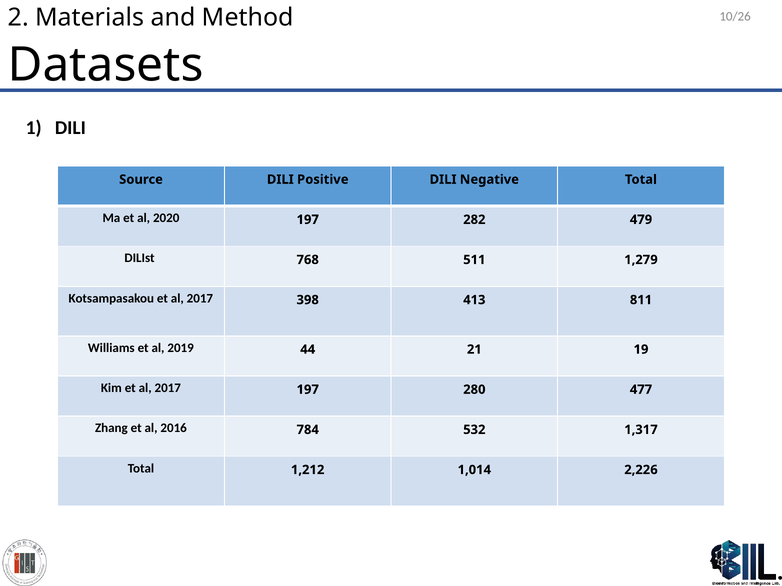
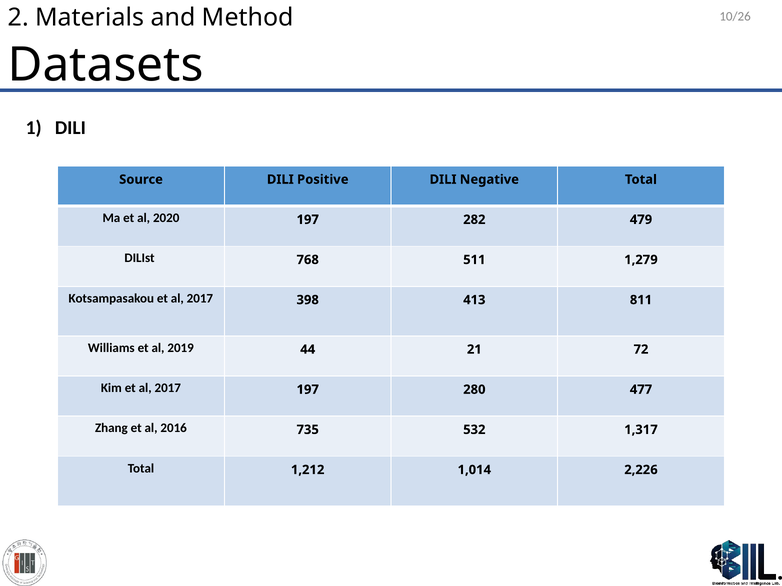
19: 19 -> 72
784: 784 -> 735
